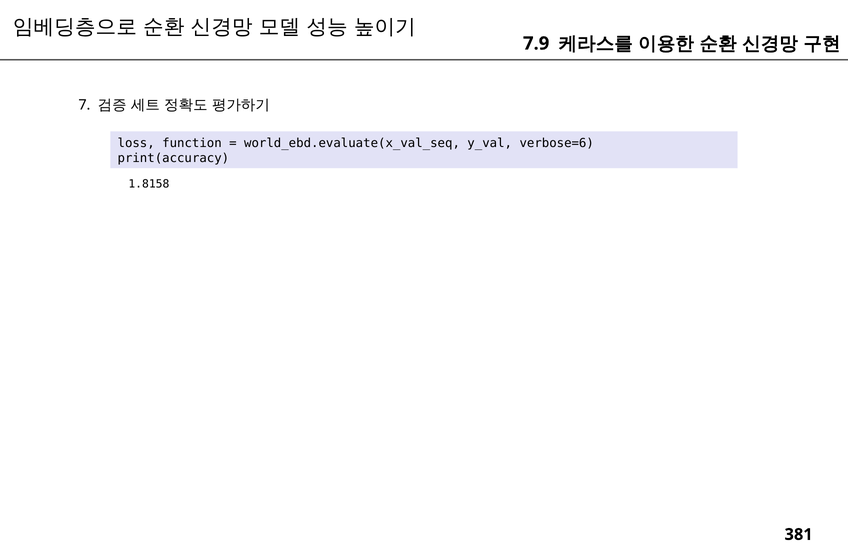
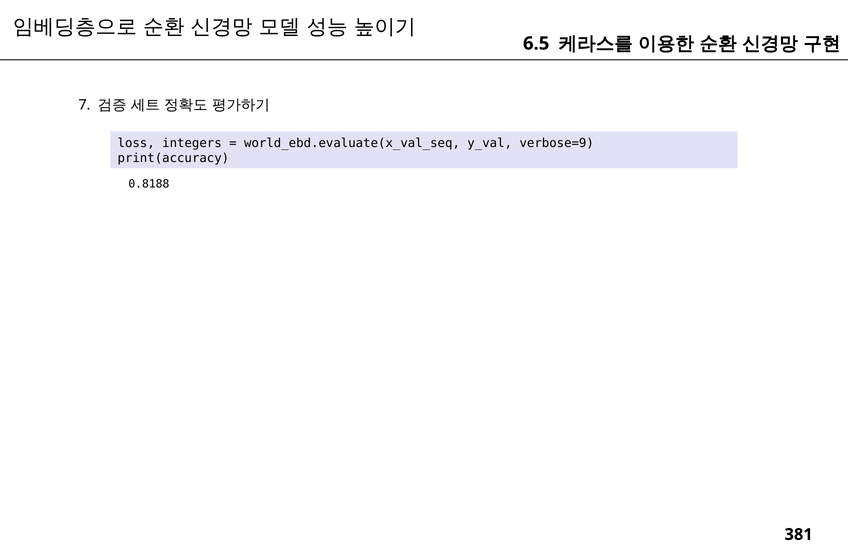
7.9: 7.9 -> 6.5
function: function -> integers
verbose=6: verbose=6 -> verbose=9
1.8158: 1.8158 -> 0.8188
